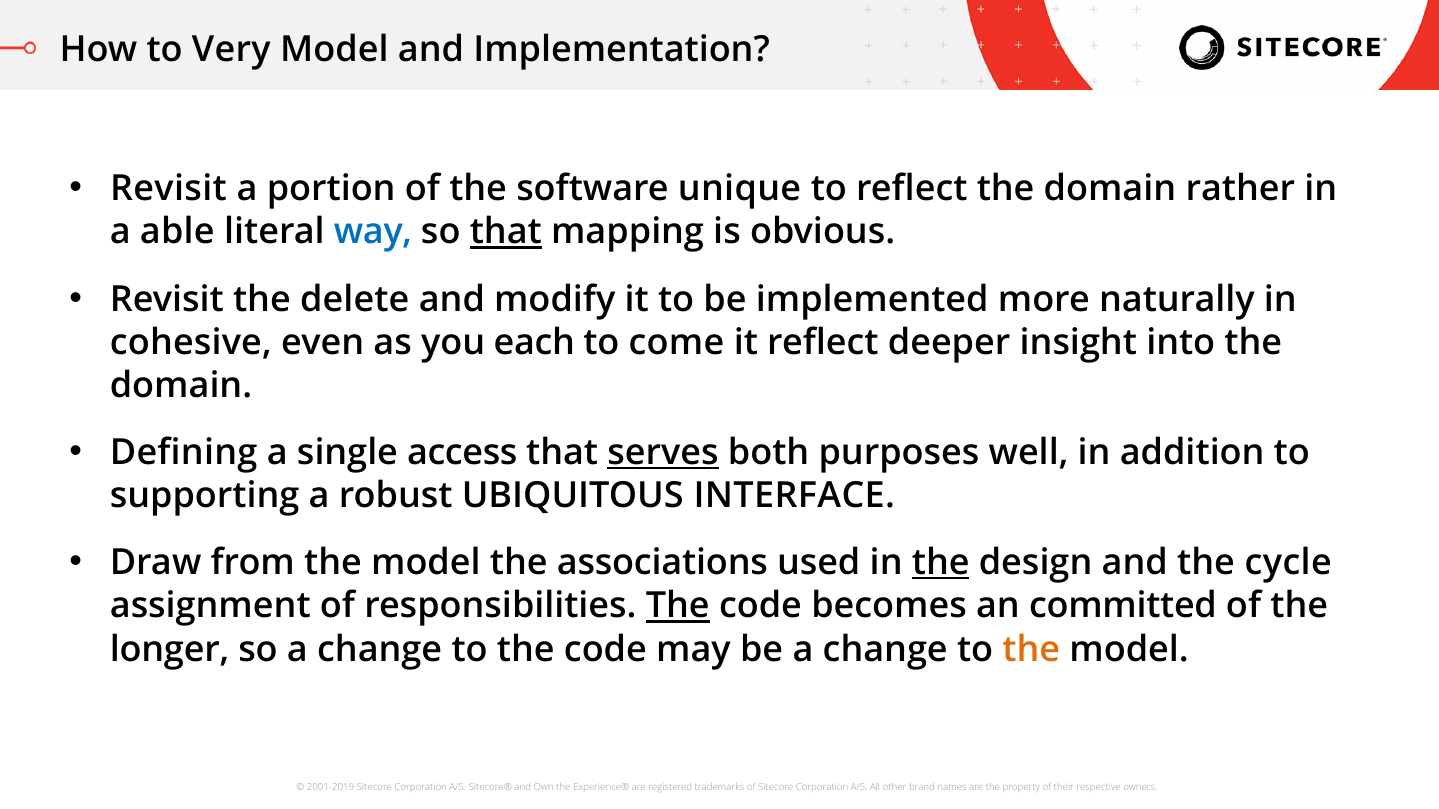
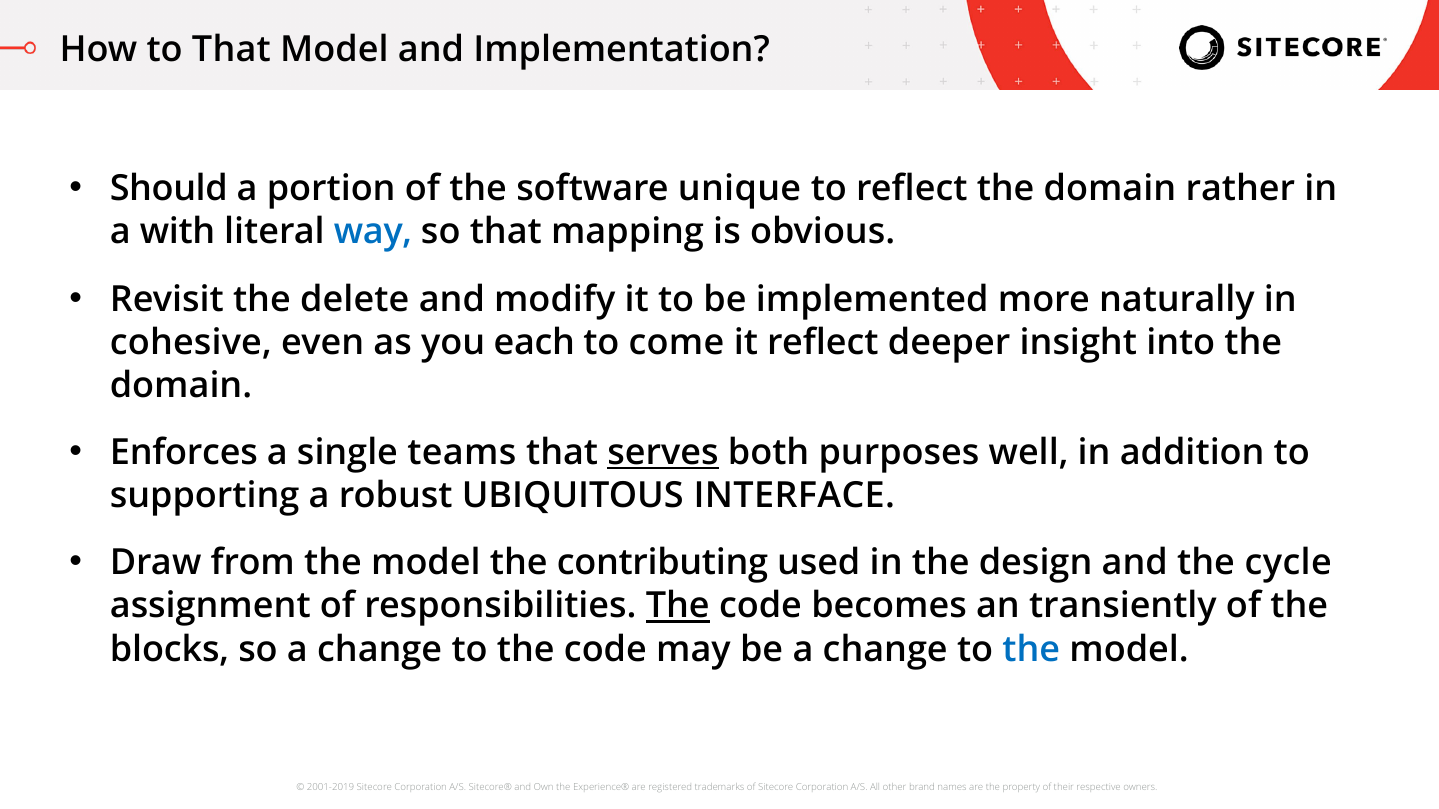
to Very: Very -> That
Revisit at (168, 189): Revisit -> Should
able: able -> with
that at (506, 232) underline: present -> none
Defining: Defining -> Enforces
access: access -> teams
associations: associations -> contributing
the at (941, 563) underline: present -> none
committed: committed -> transiently
longer: longer -> blocks
the at (1031, 649) colour: orange -> blue
